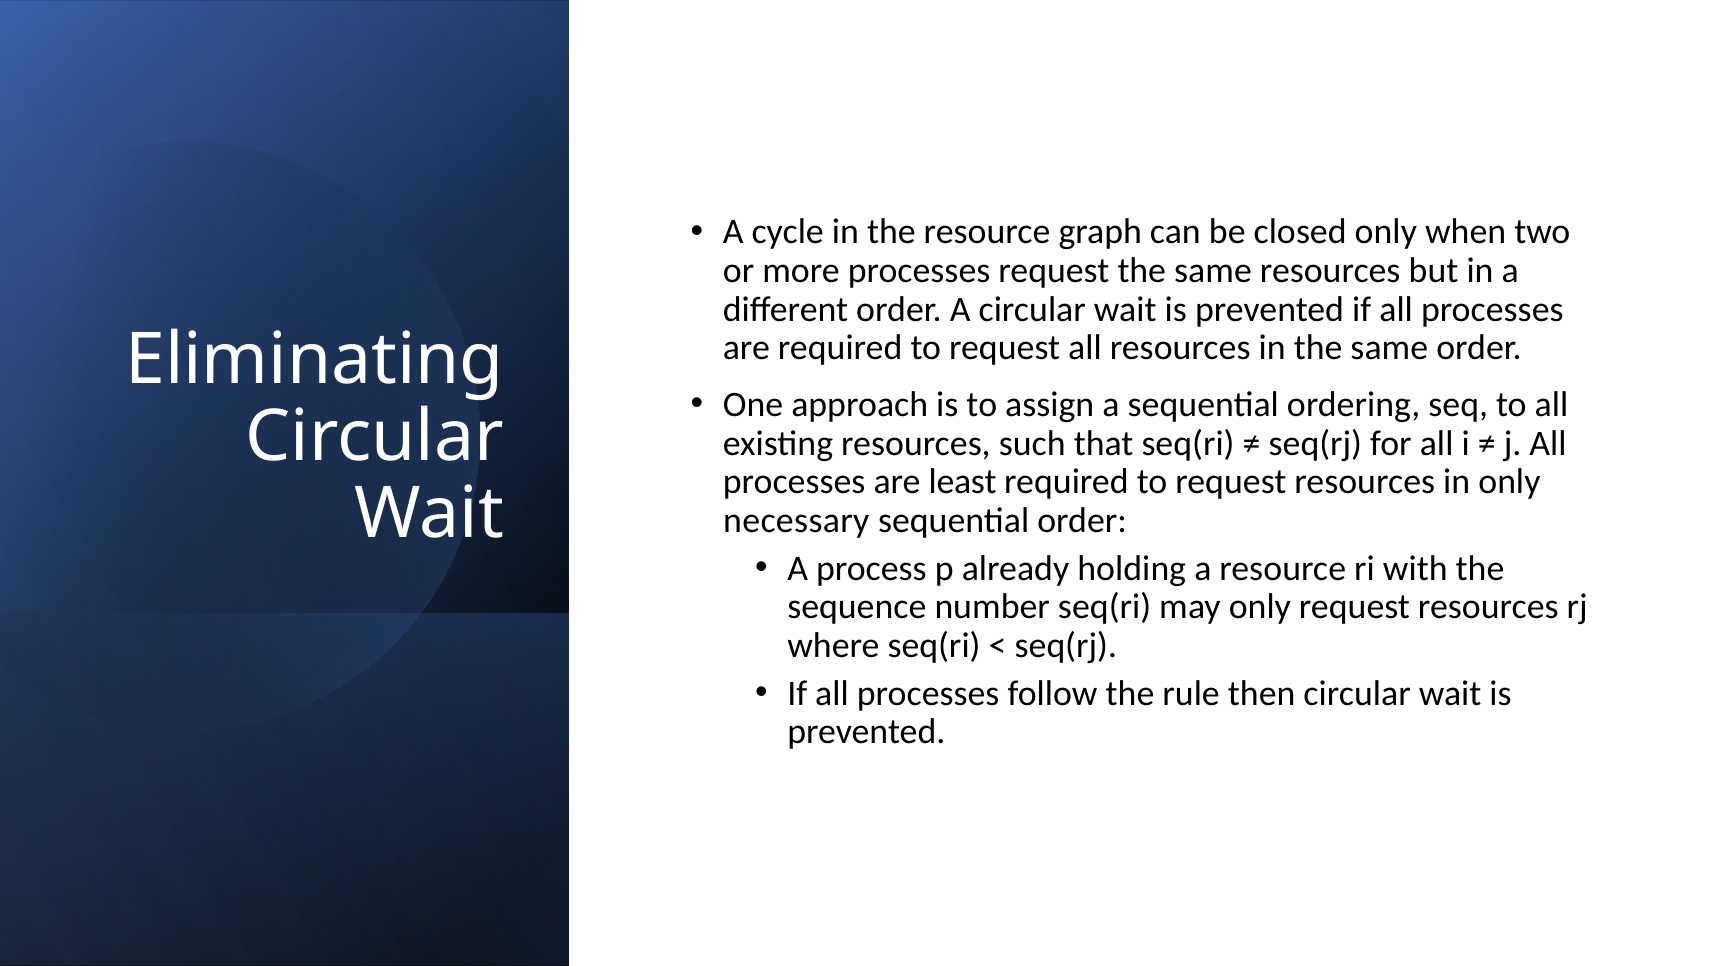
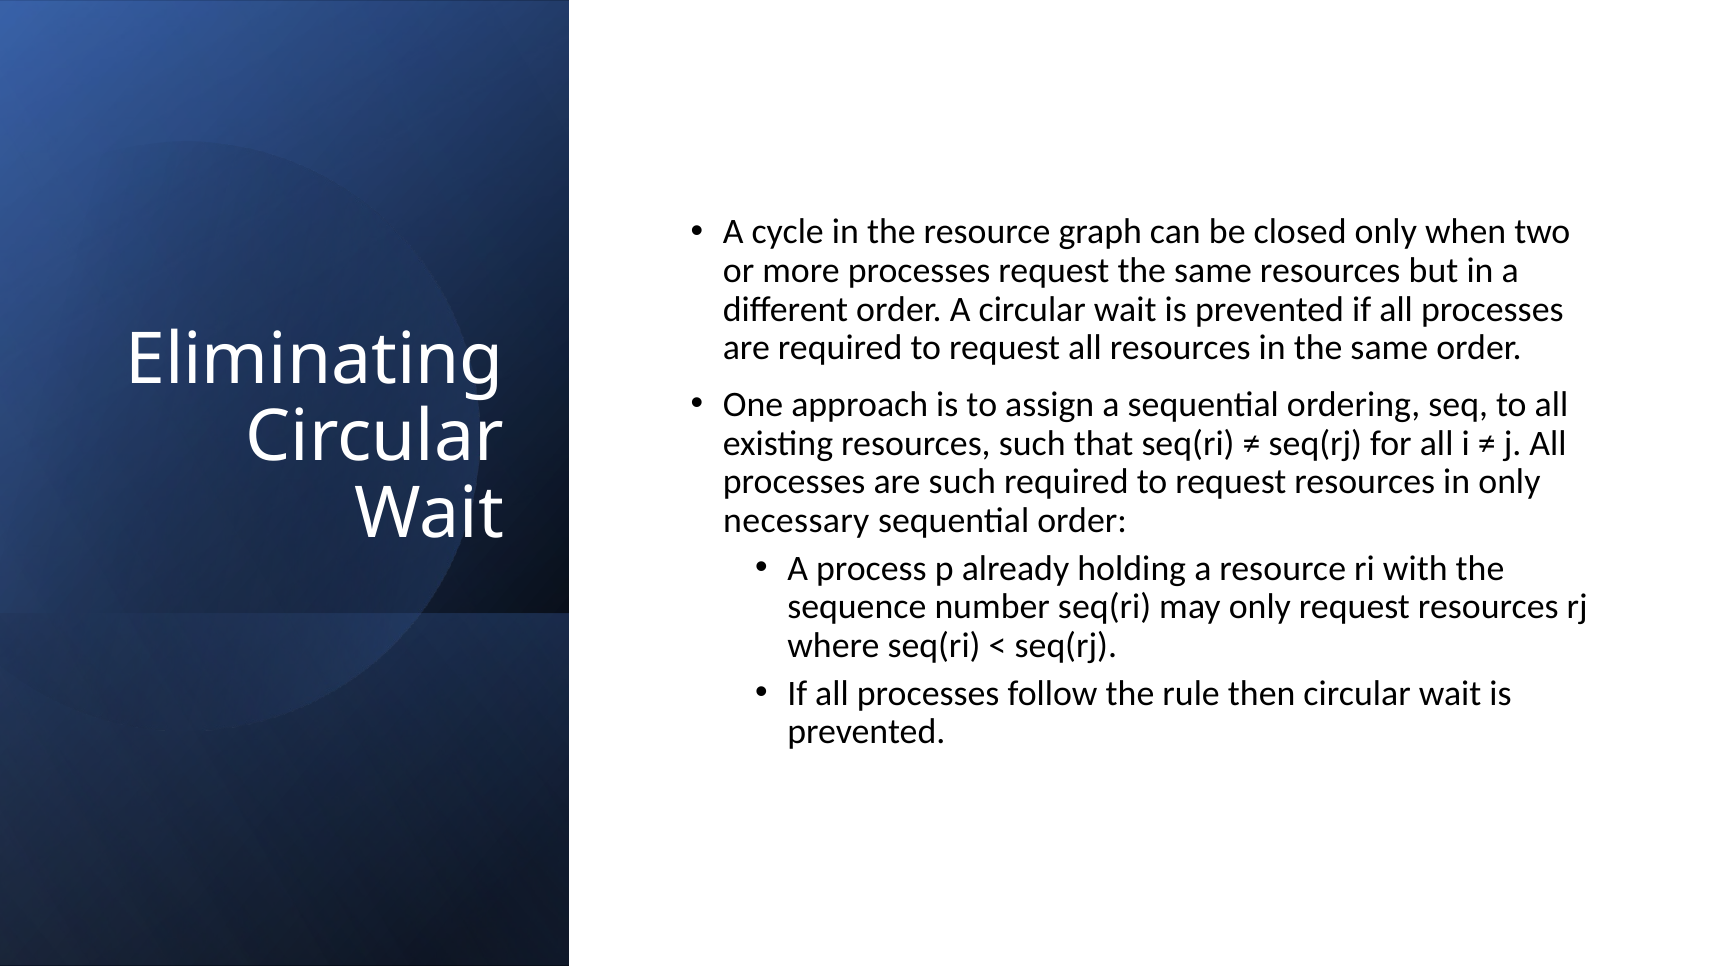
are least: least -> such
